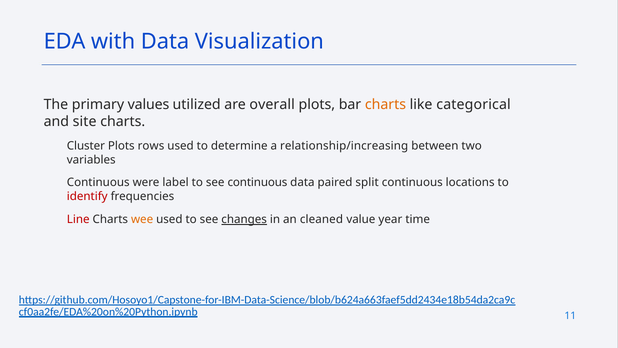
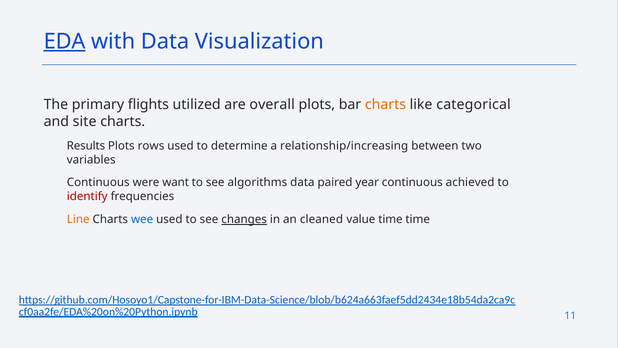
EDA underline: none -> present
values: values -> flights
Cluster: Cluster -> Results
label: label -> want
see continuous: continuous -> algorithms
split: split -> year
locations: locations -> achieved
Line colour: red -> orange
wee colour: orange -> blue
value year: year -> time
